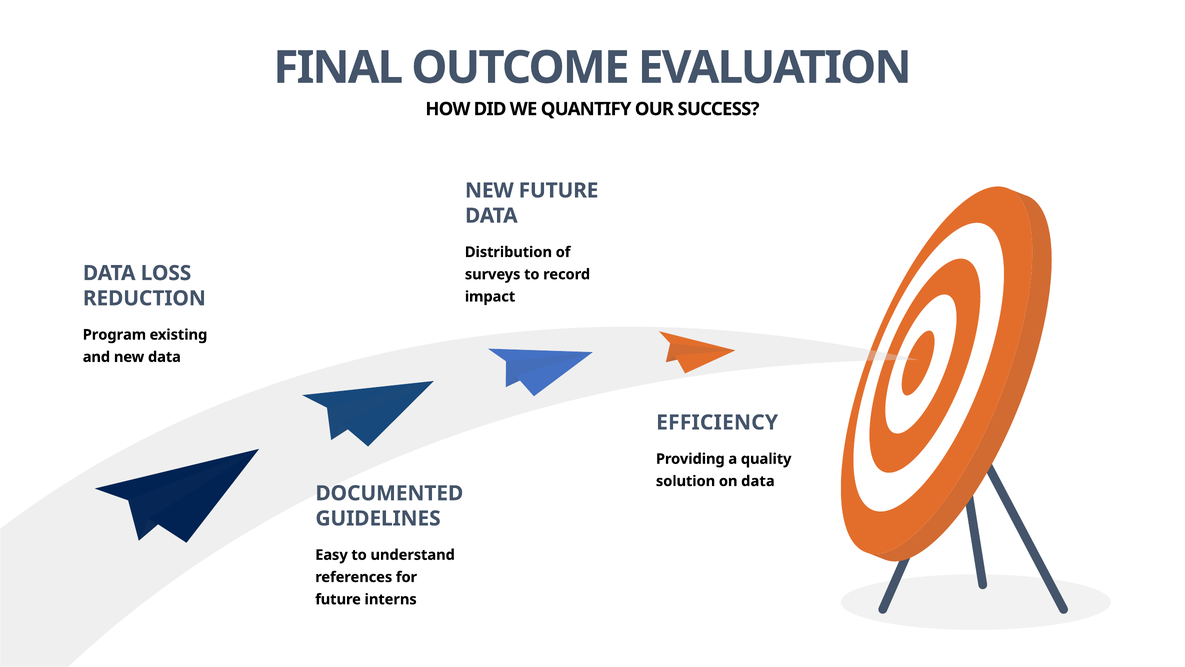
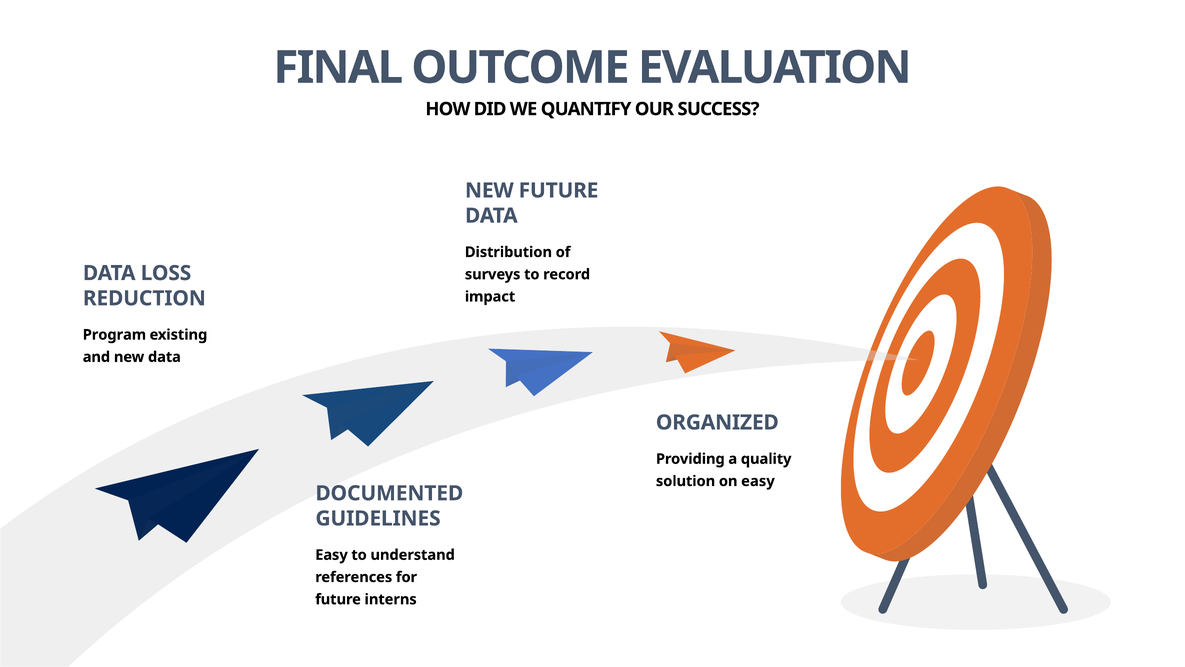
EFFICIENCY: EFFICIENCY -> ORGANIZED
on data: data -> easy
